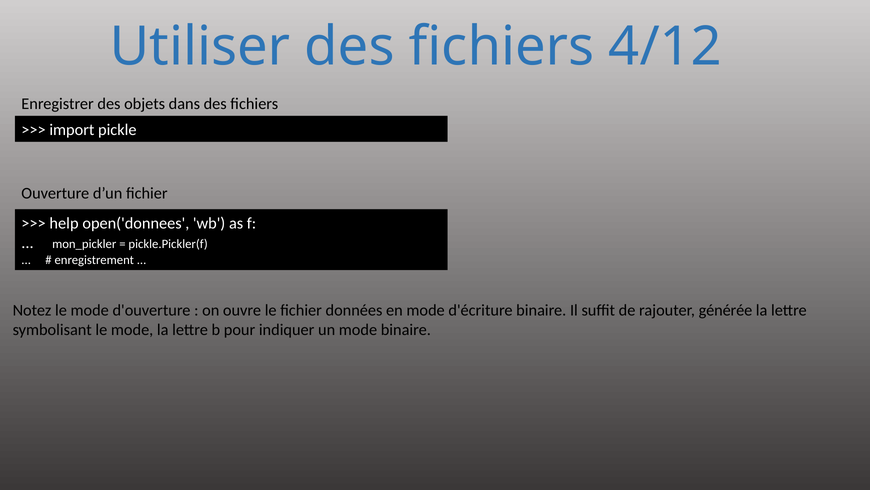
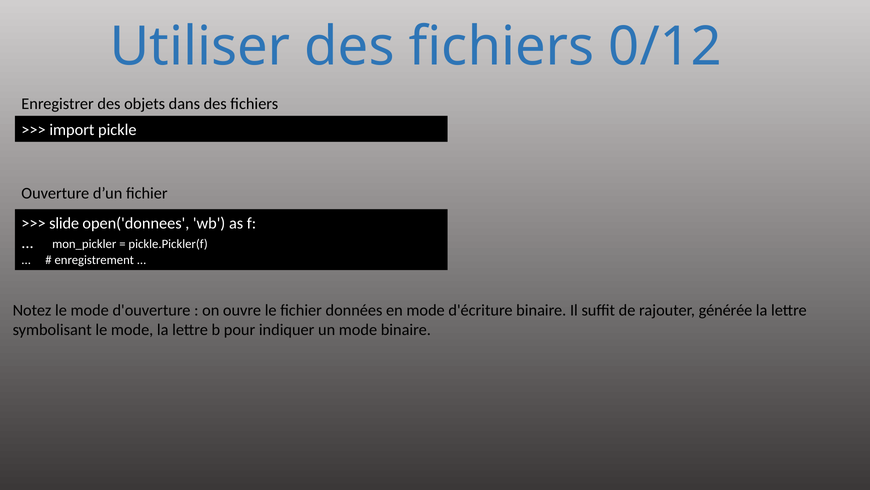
4/12: 4/12 -> 0/12
help: help -> slide
